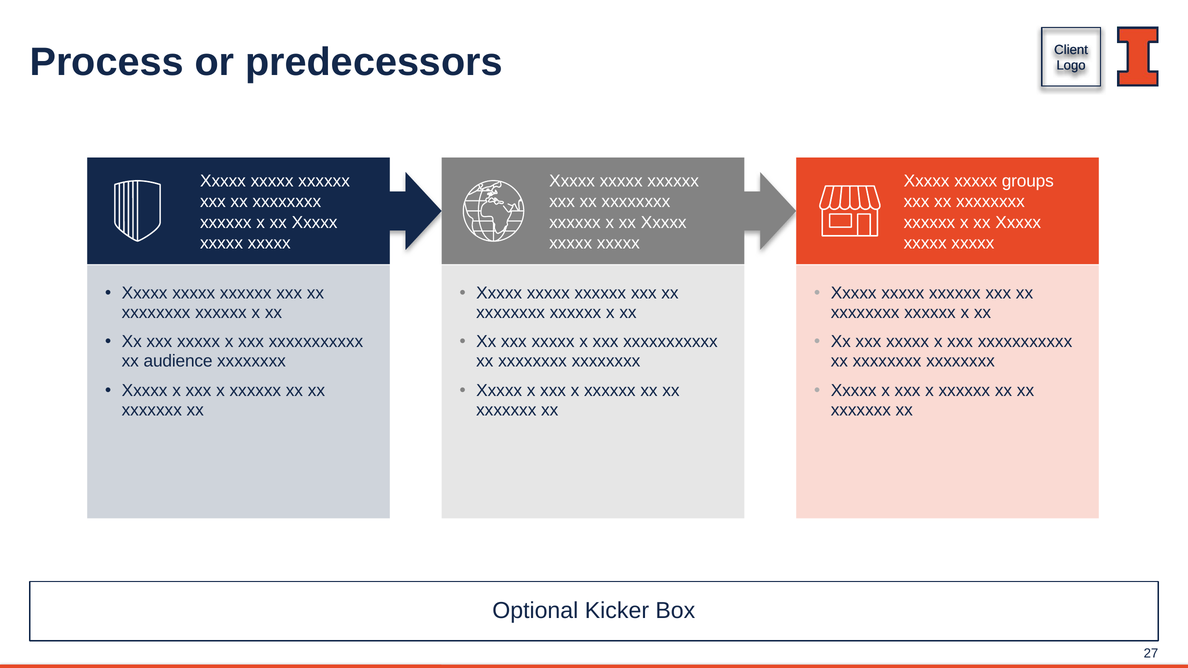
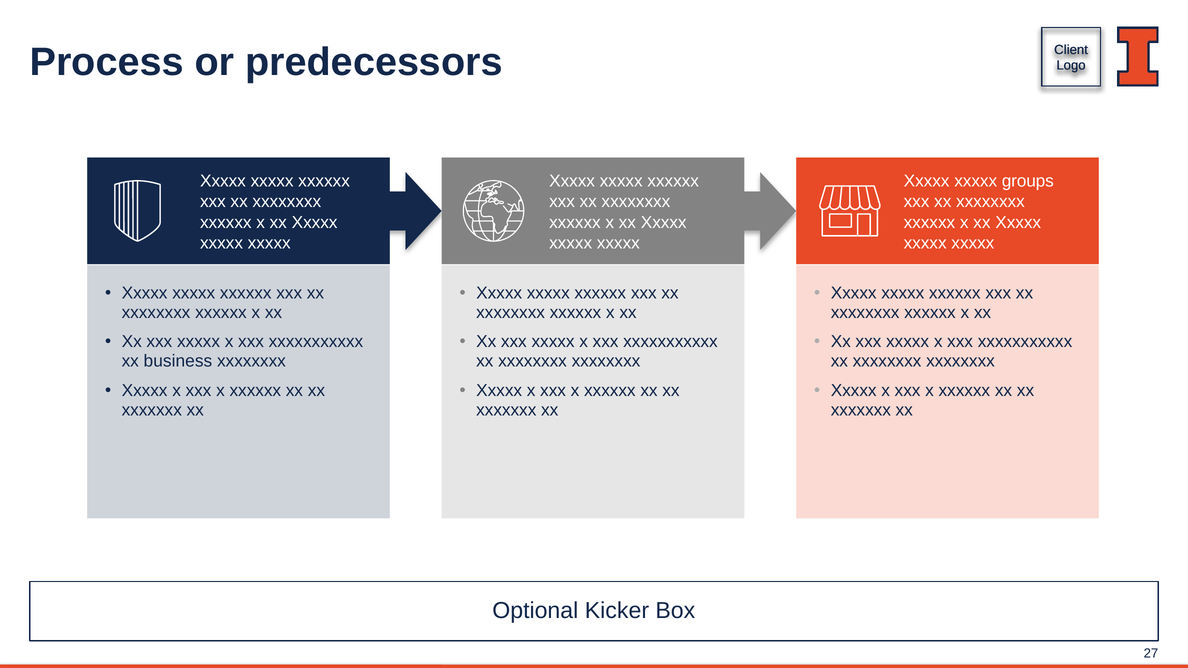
audience: audience -> business
